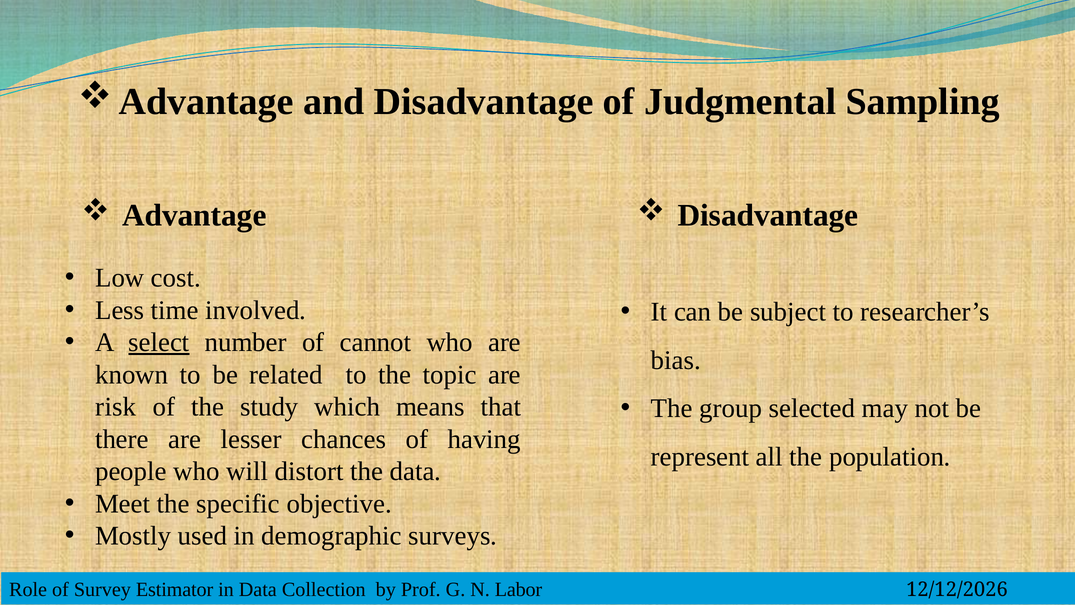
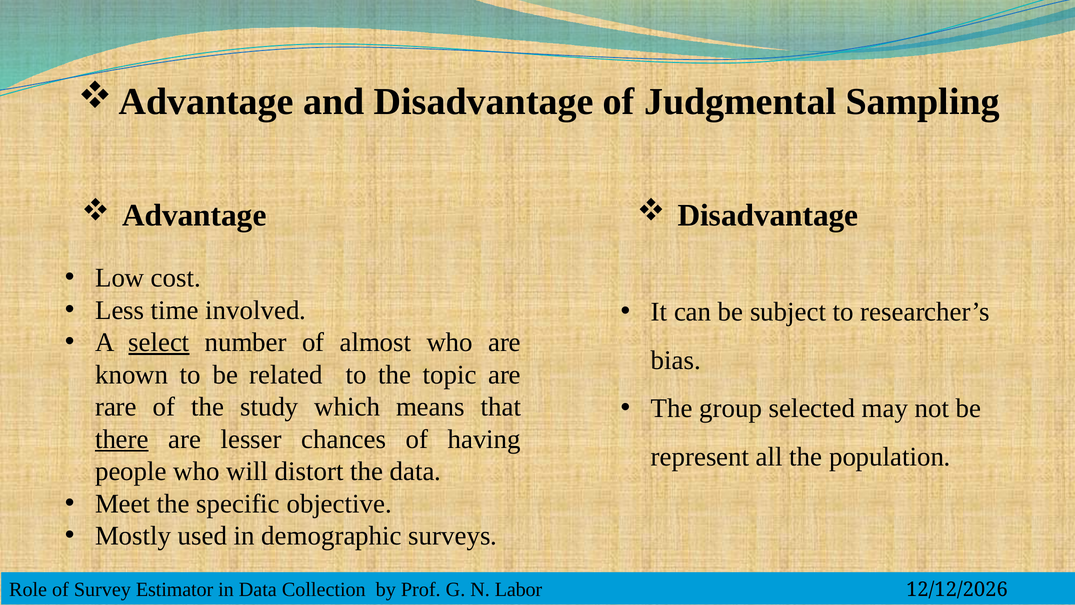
cannot: cannot -> almost
risk: risk -> rare
there underline: none -> present
